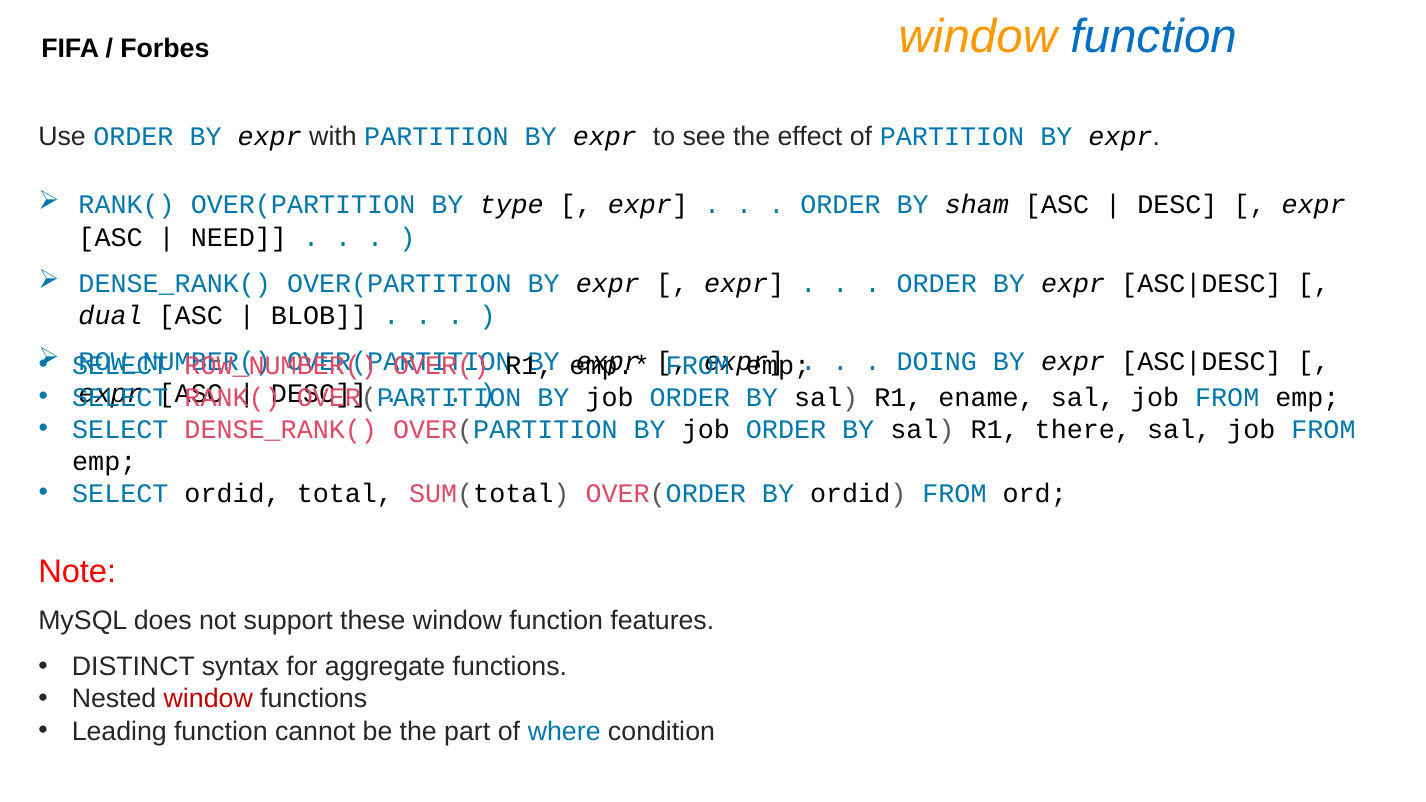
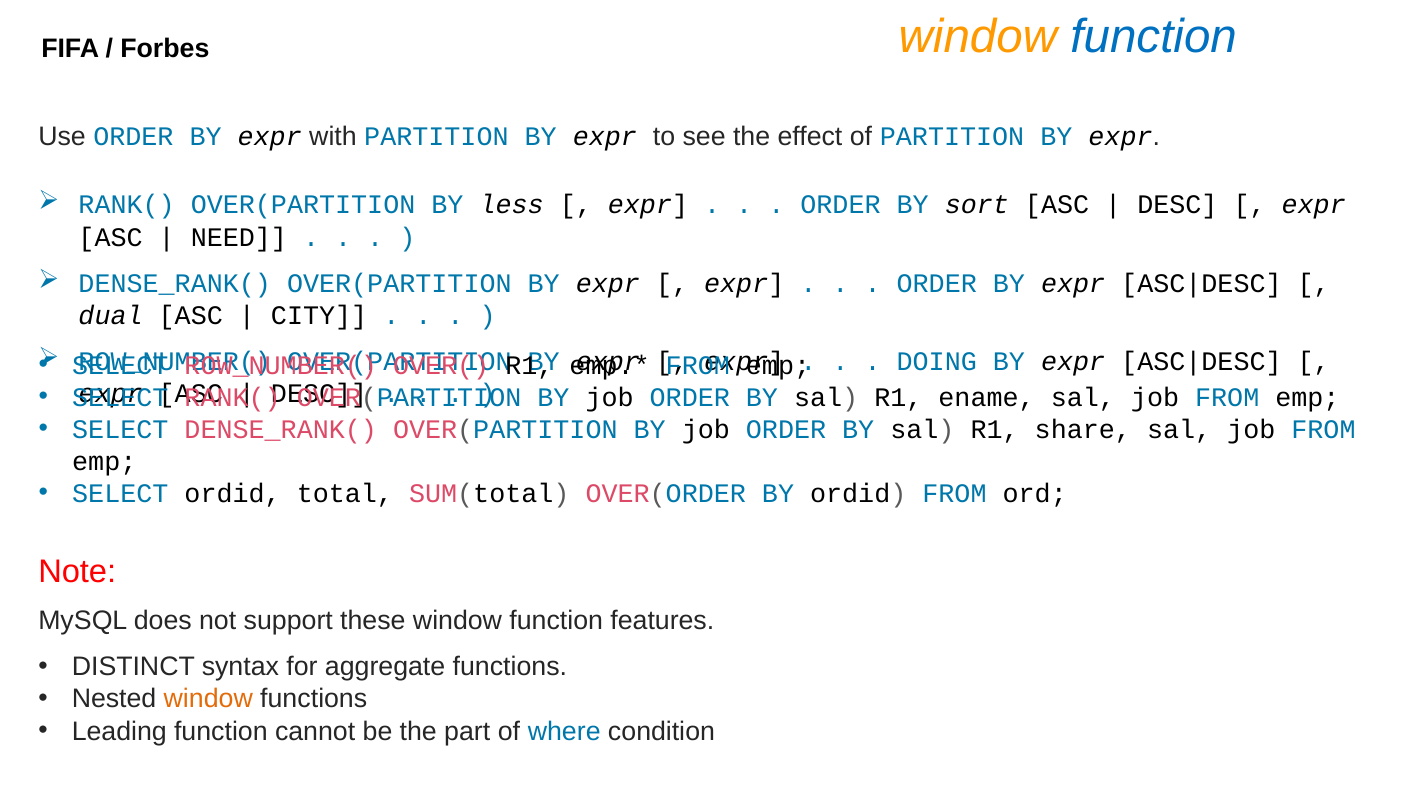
type: type -> less
sham: sham -> sort
BLOB: BLOB -> CITY
there: there -> share
window at (208, 699) colour: red -> orange
